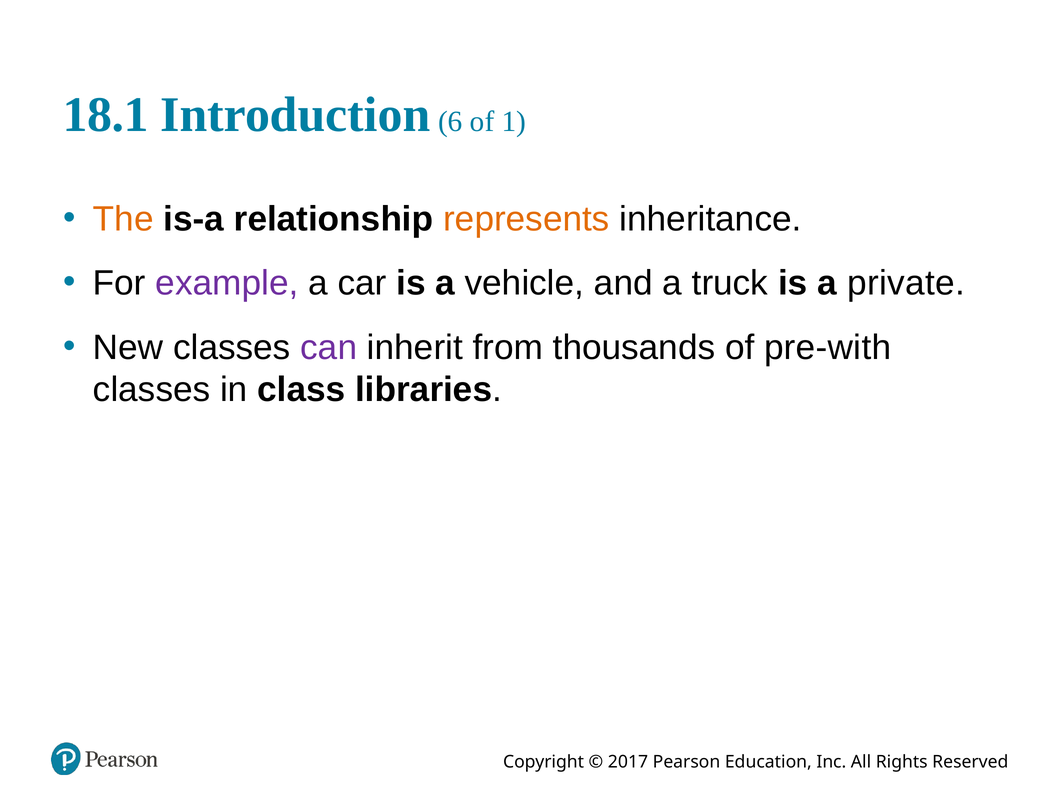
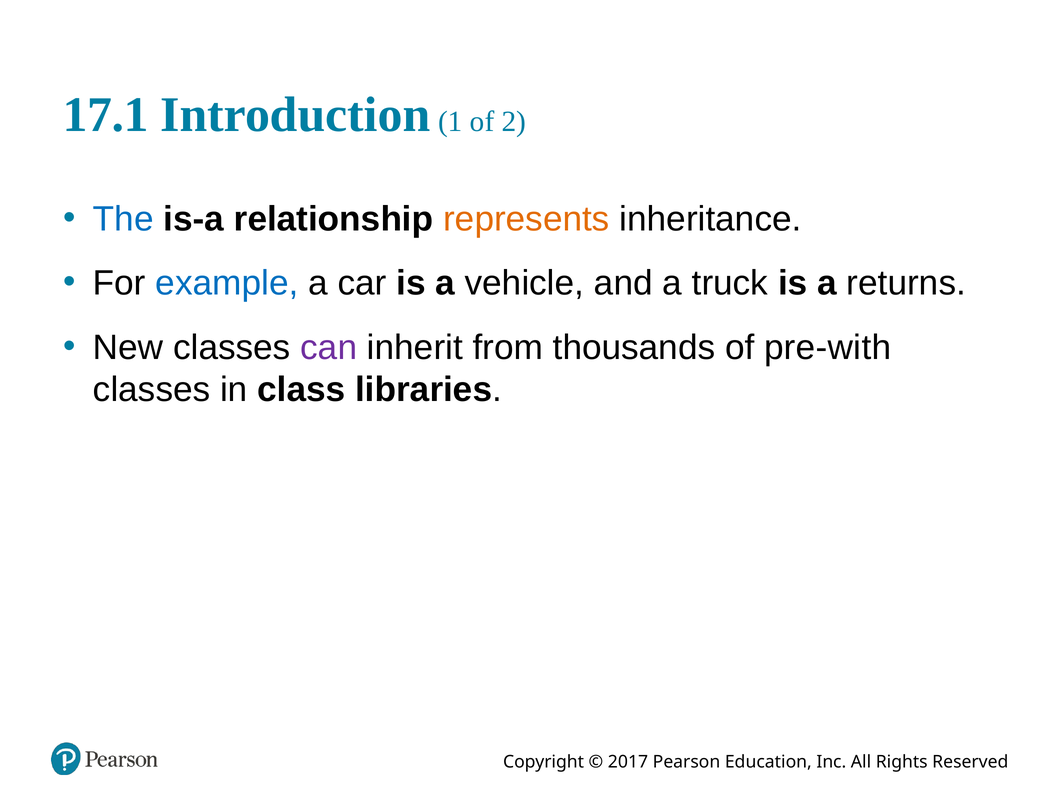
18.1: 18.1 -> 17.1
6: 6 -> 1
1: 1 -> 2
The colour: orange -> blue
example colour: purple -> blue
private: private -> returns
